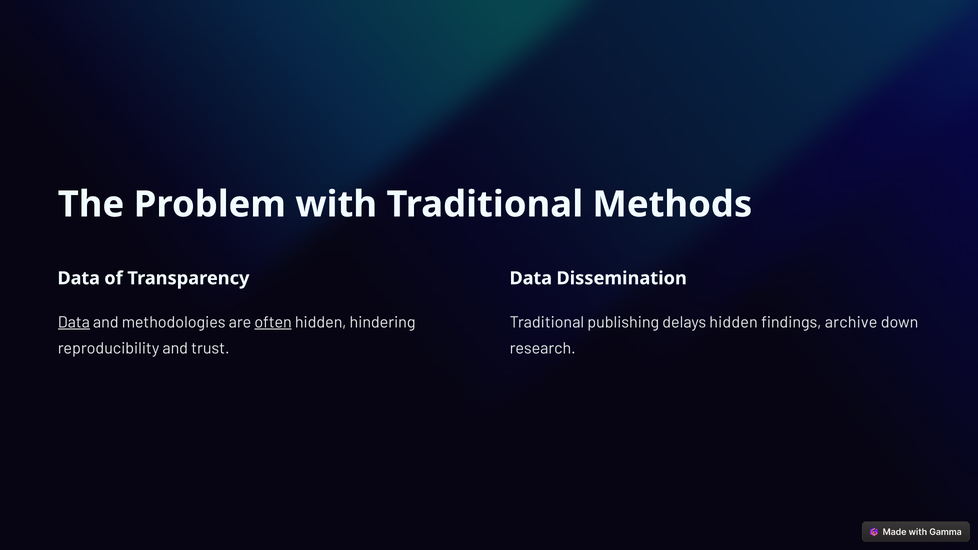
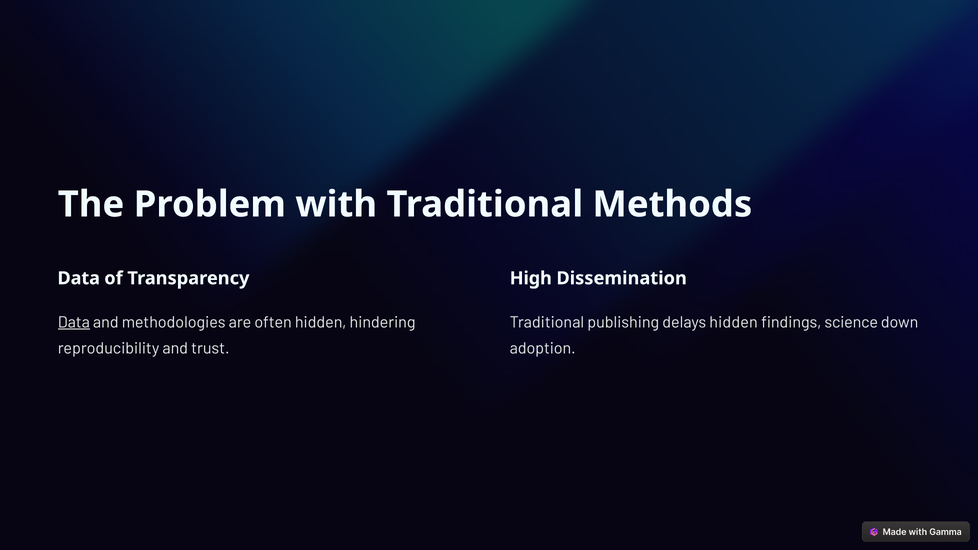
Data at (531, 278): Data -> High
often underline: present -> none
archive: archive -> science
research: research -> adoption
